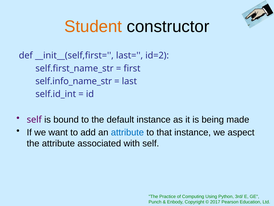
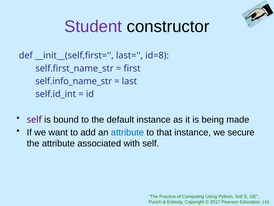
Student colour: orange -> purple
id=2: id=2 -> id=8
aspect: aspect -> secure
